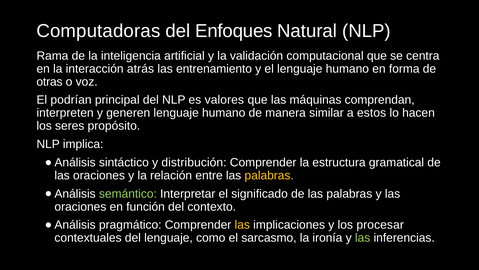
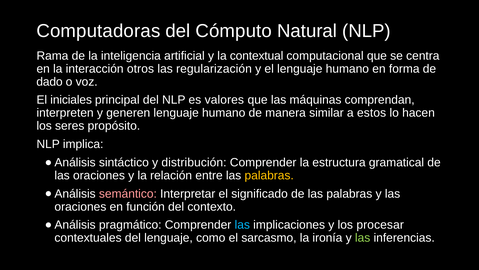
Enfoques: Enfoques -> Cómputo
validación: validación -> contextual
atrás: atrás -> otros
entrenamiento: entrenamiento -> regularización
otras: otras -> dado
podrían: podrían -> iniciales
semántico colour: light green -> pink
las at (242, 225) colour: yellow -> light blue
